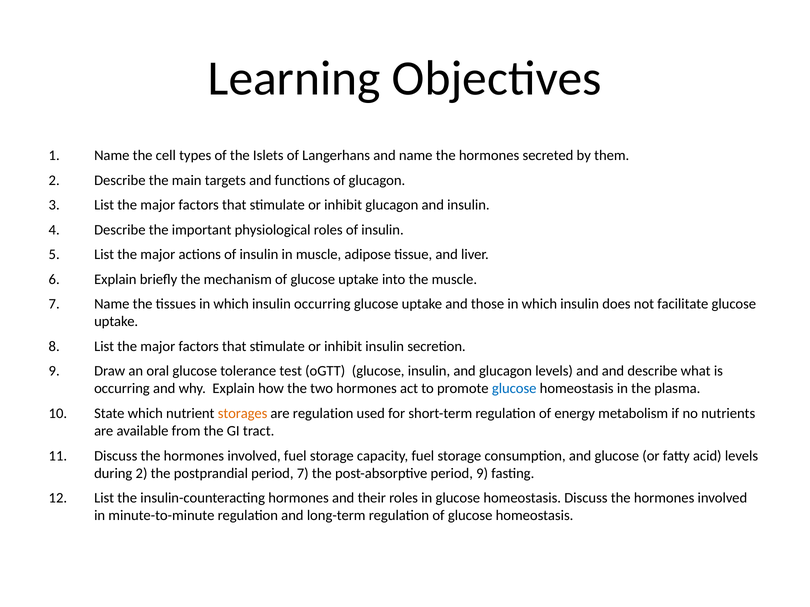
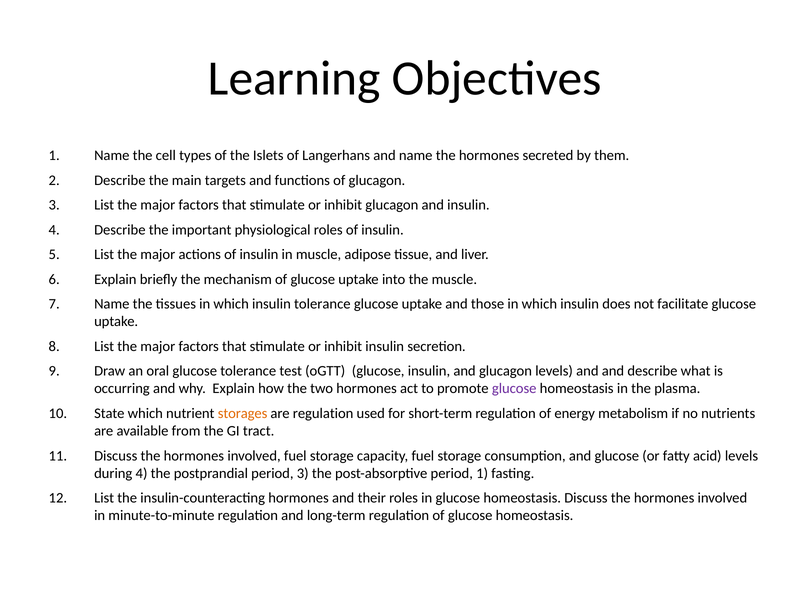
insulin occurring: occurring -> tolerance
glucose at (514, 389) colour: blue -> purple
during 2: 2 -> 4
period 7: 7 -> 3
period 9: 9 -> 1
